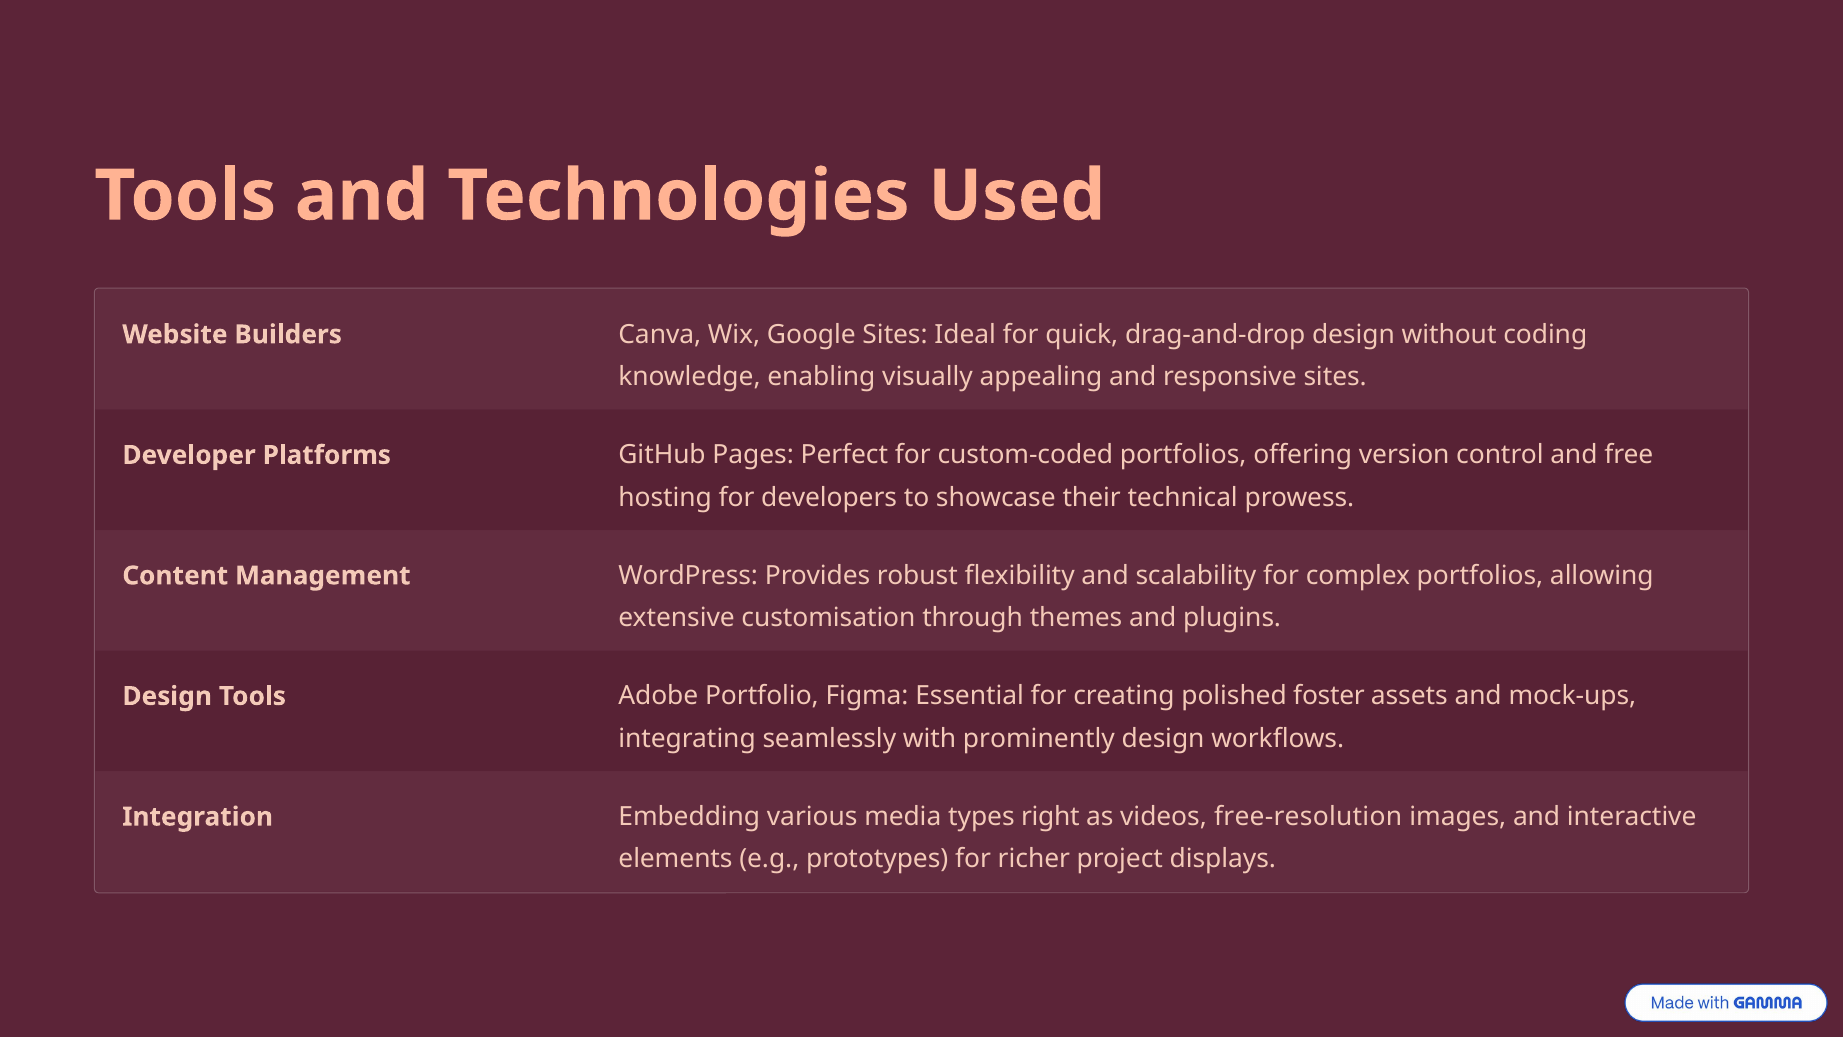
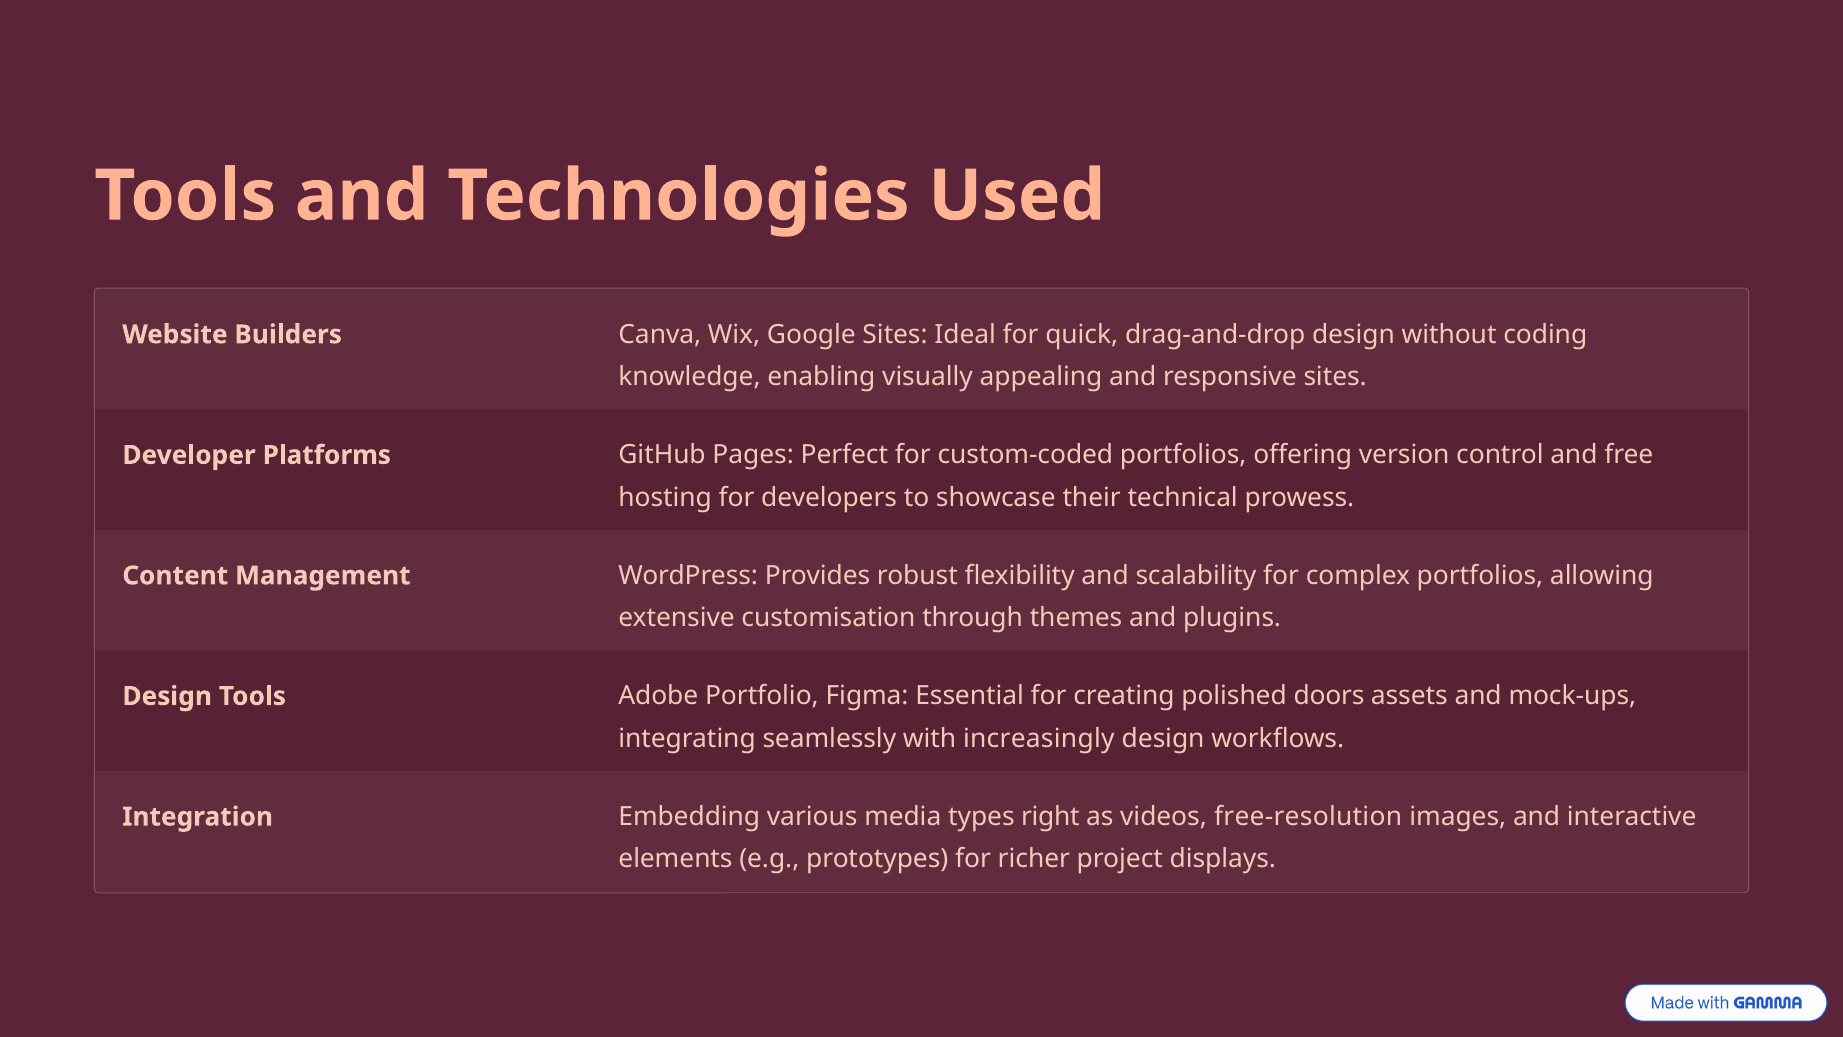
foster: foster -> doors
prominently: prominently -> increasingly
